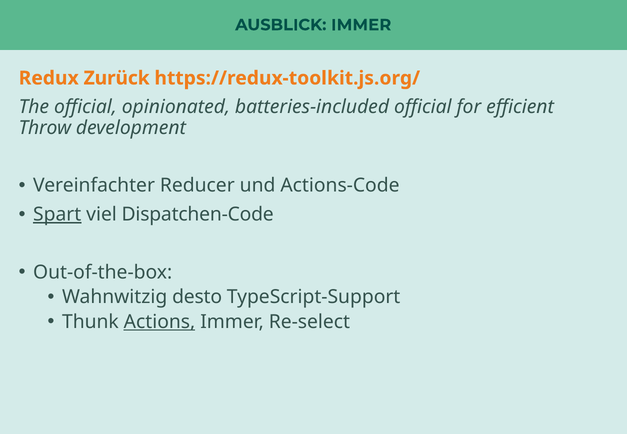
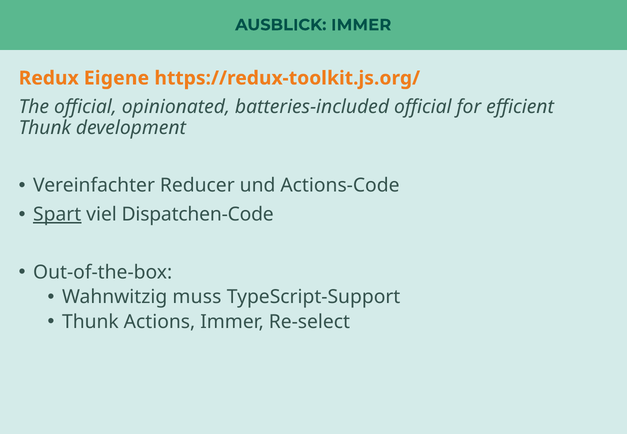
Zurück: Zurück -> Eigene
Throw at (45, 128): Throw -> Thunk
desto: desto -> muss
Actions underline: present -> none
